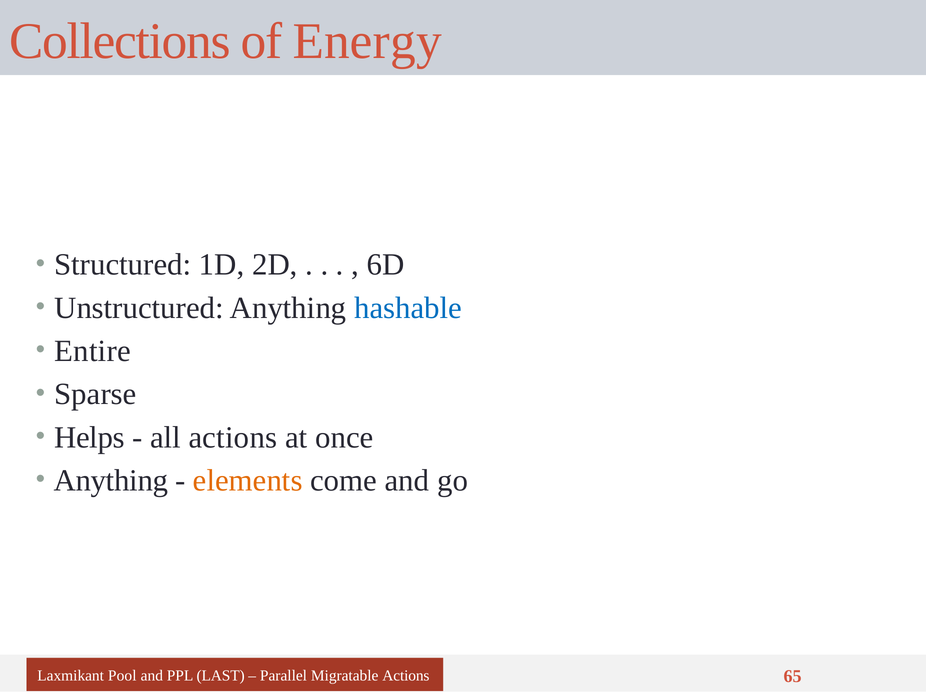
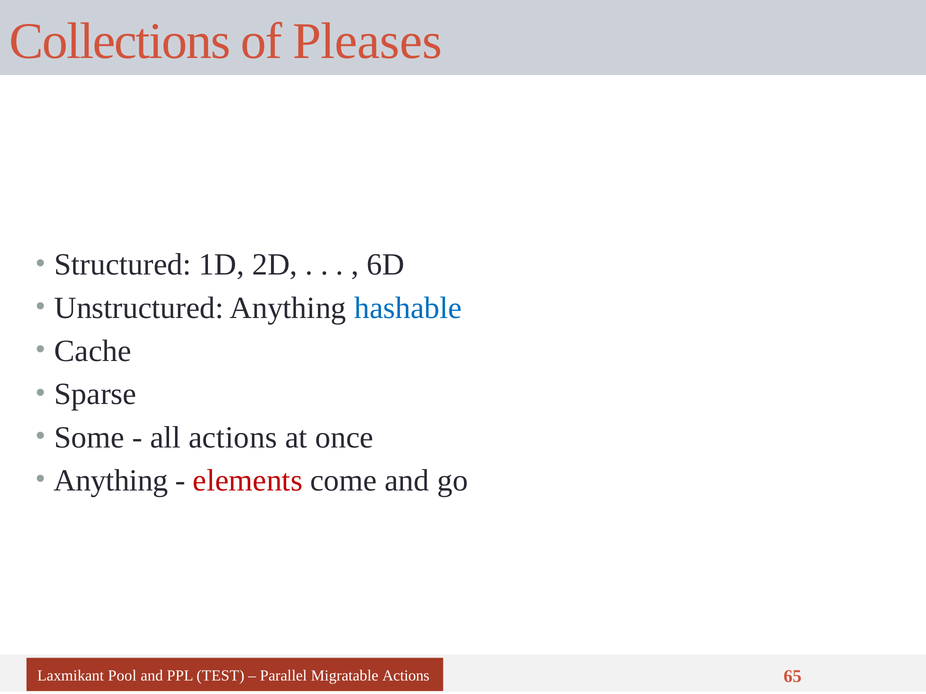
Energy: Energy -> Pleases
Entire: Entire -> Cache
Helps: Helps -> Some
elements colour: orange -> red
LAST: LAST -> TEST
